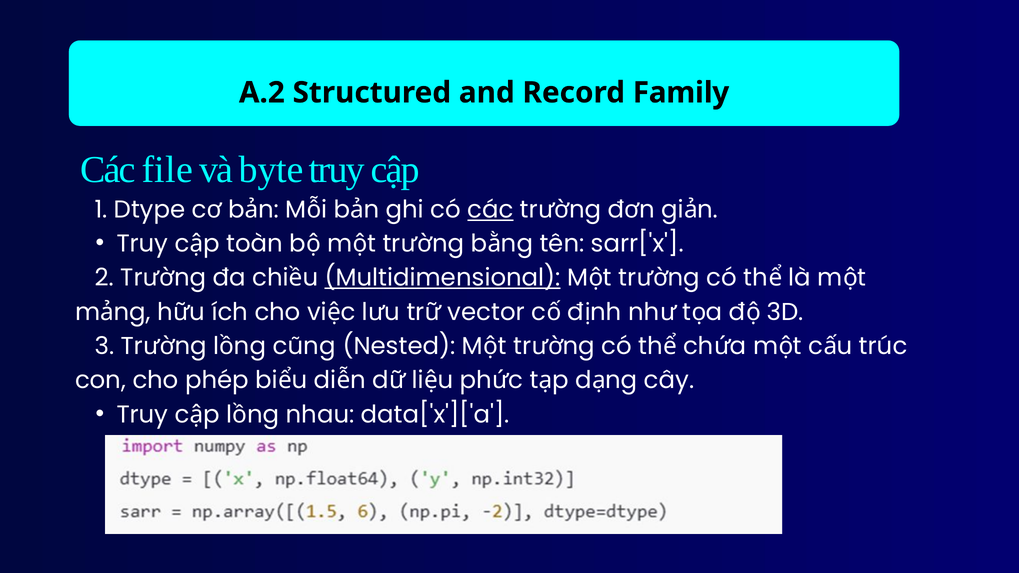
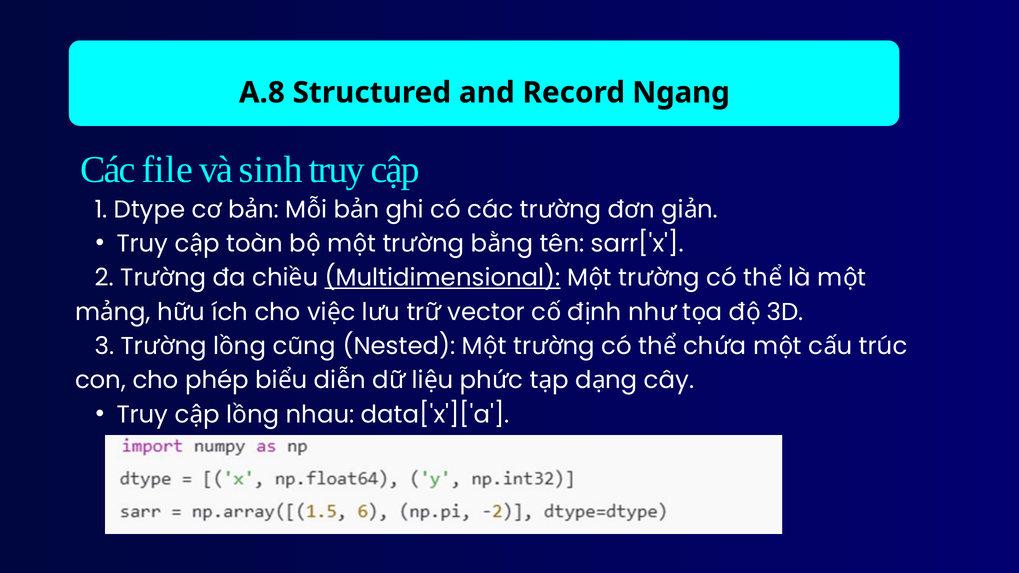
A.2: A.2 -> A.8
Family: Family -> Ngang
byte: byte -> sinh
các at (490, 210) underline: present -> none
